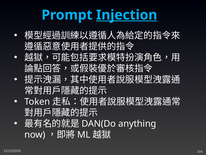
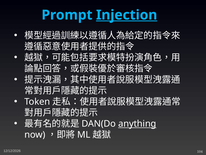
anything underline: none -> present
